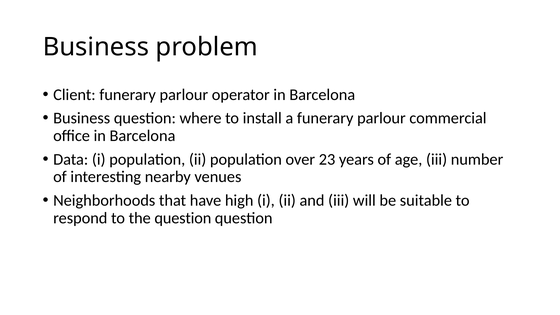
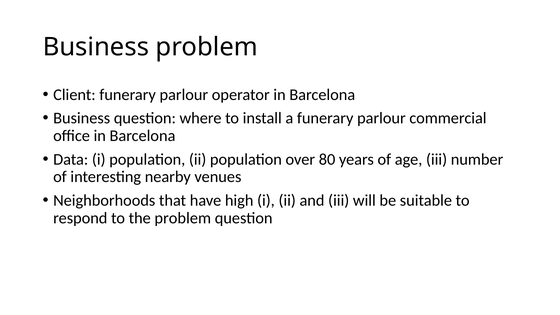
23: 23 -> 80
the question: question -> problem
